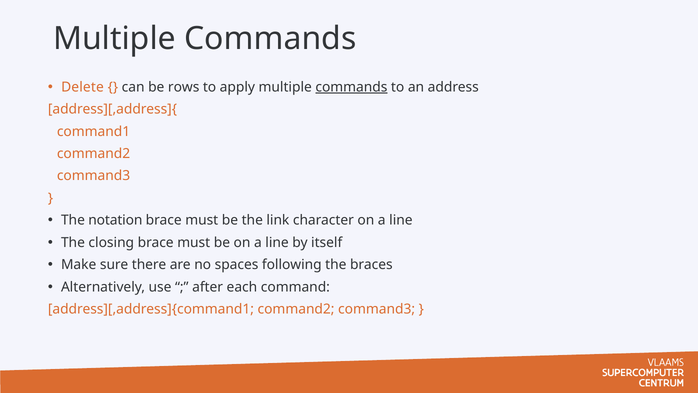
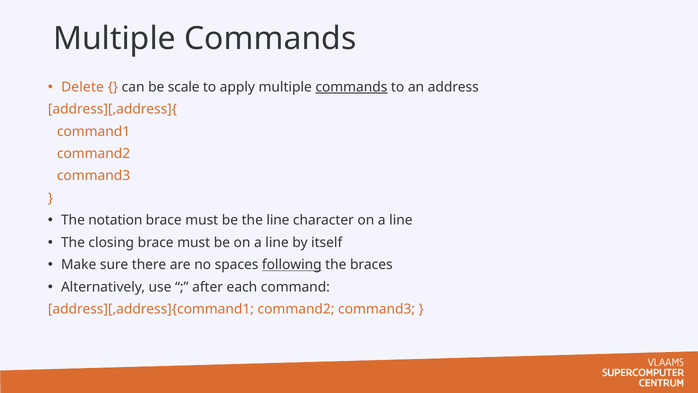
rows: rows -> scale
the link: link -> line
following underline: none -> present
